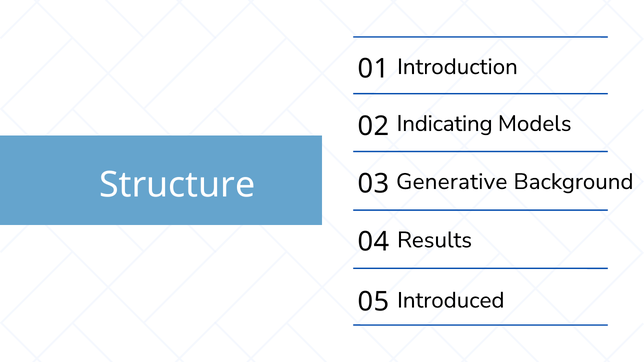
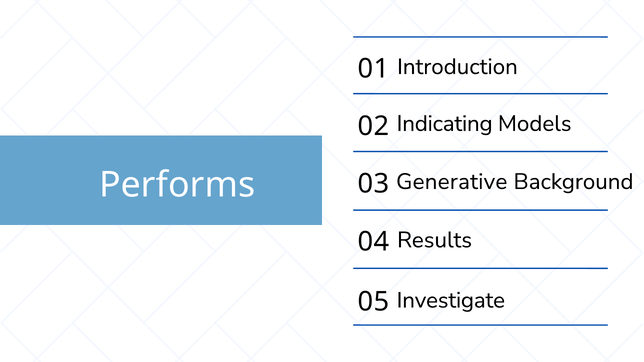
Structure: Structure -> Performs
Introduced: Introduced -> Investigate
